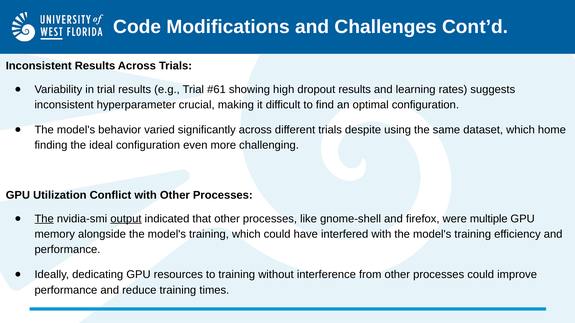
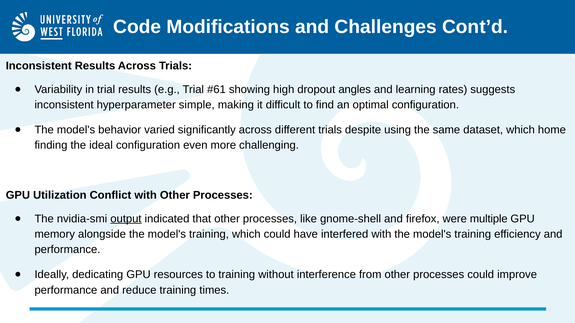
dropout results: results -> angles
crucial: crucial -> simple
The at (44, 219) underline: present -> none
